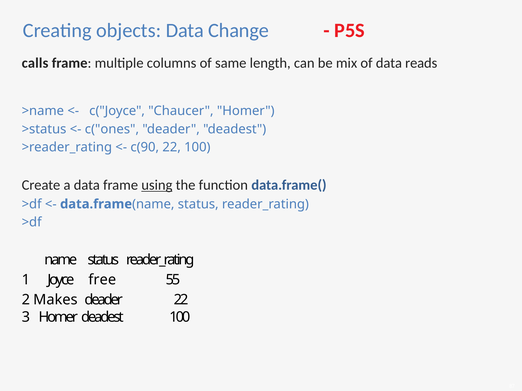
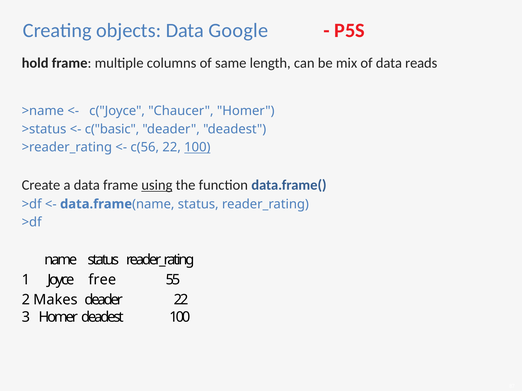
Change: Change -> Google
calls: calls -> hold
c("ones: c("ones -> c("basic
c(90: c(90 -> c(56
100 at (197, 147) underline: none -> present
